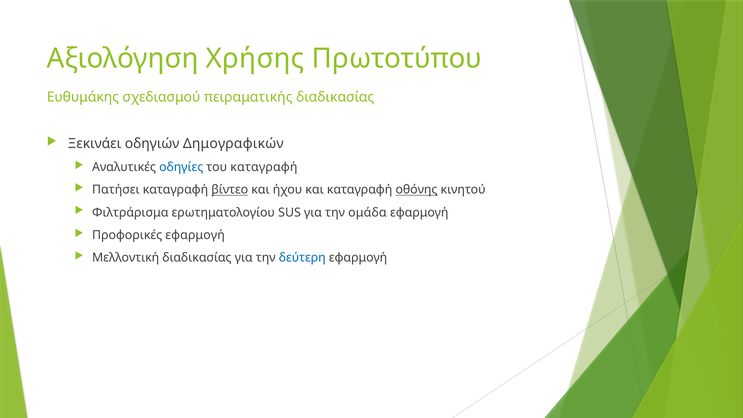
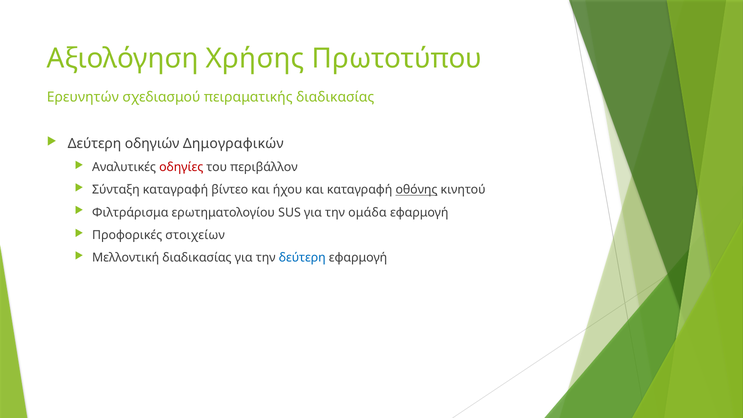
Ευθυμάκης: Ευθυμάκης -> Ερευνητών
Ξεκινάει at (95, 144): Ξεκινάει -> Δεύτερη
οδηγίες colour: blue -> red
του καταγραφή: καταγραφή -> περιβάλλον
Πατήσει: Πατήσει -> Σύνταξη
βίντεο underline: present -> none
Προφορικές εφαρμογή: εφαρμογή -> στοιχείων
